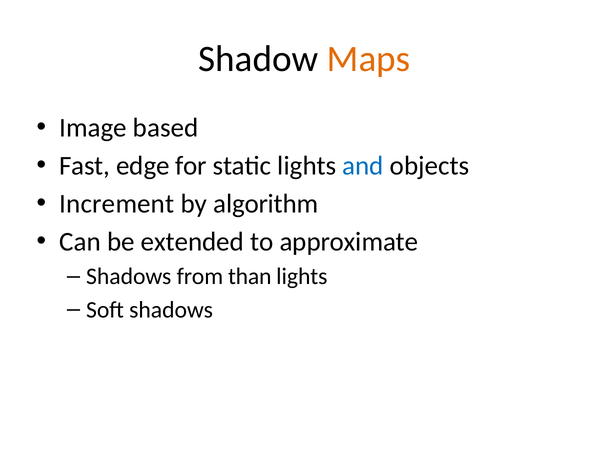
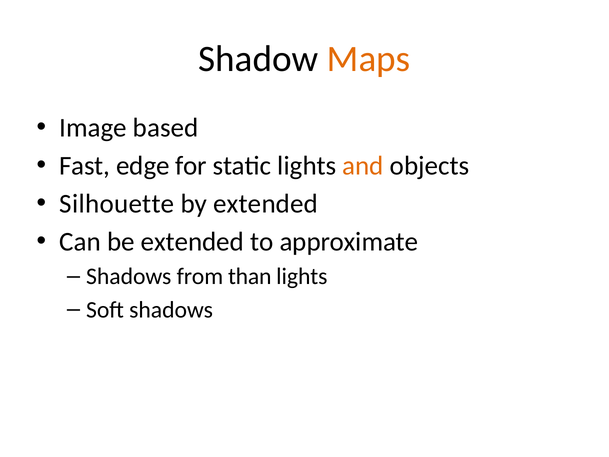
and colour: blue -> orange
Increment: Increment -> Silhouette
by algorithm: algorithm -> extended
